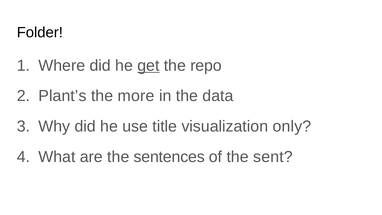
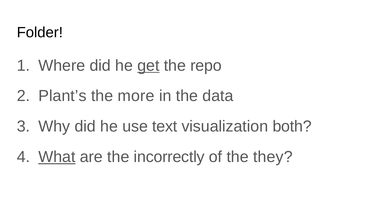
title: title -> text
only: only -> both
What underline: none -> present
sentences: sentences -> incorrectly
sent: sent -> they
